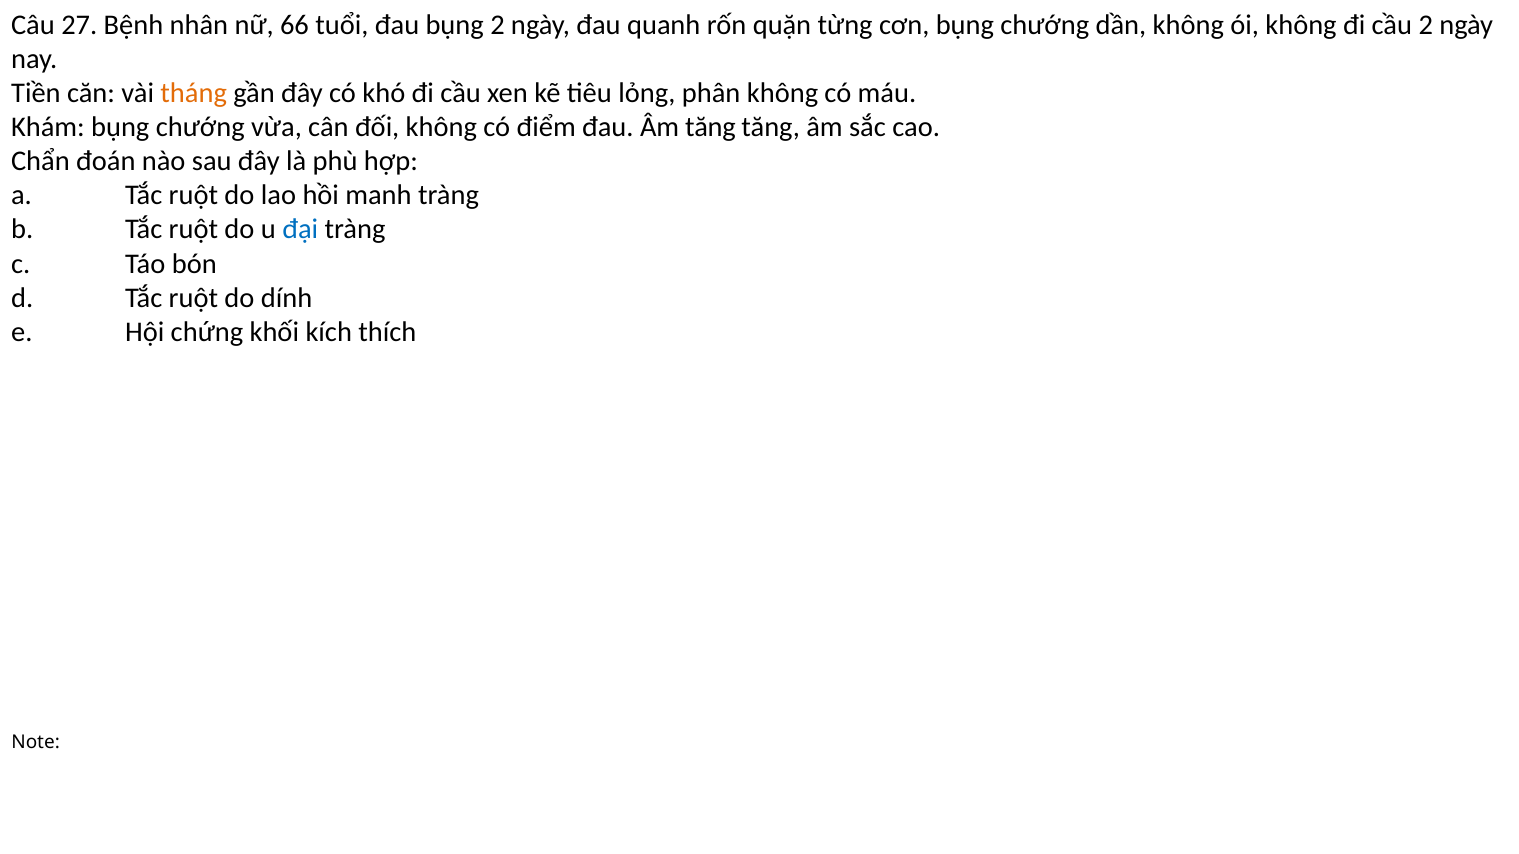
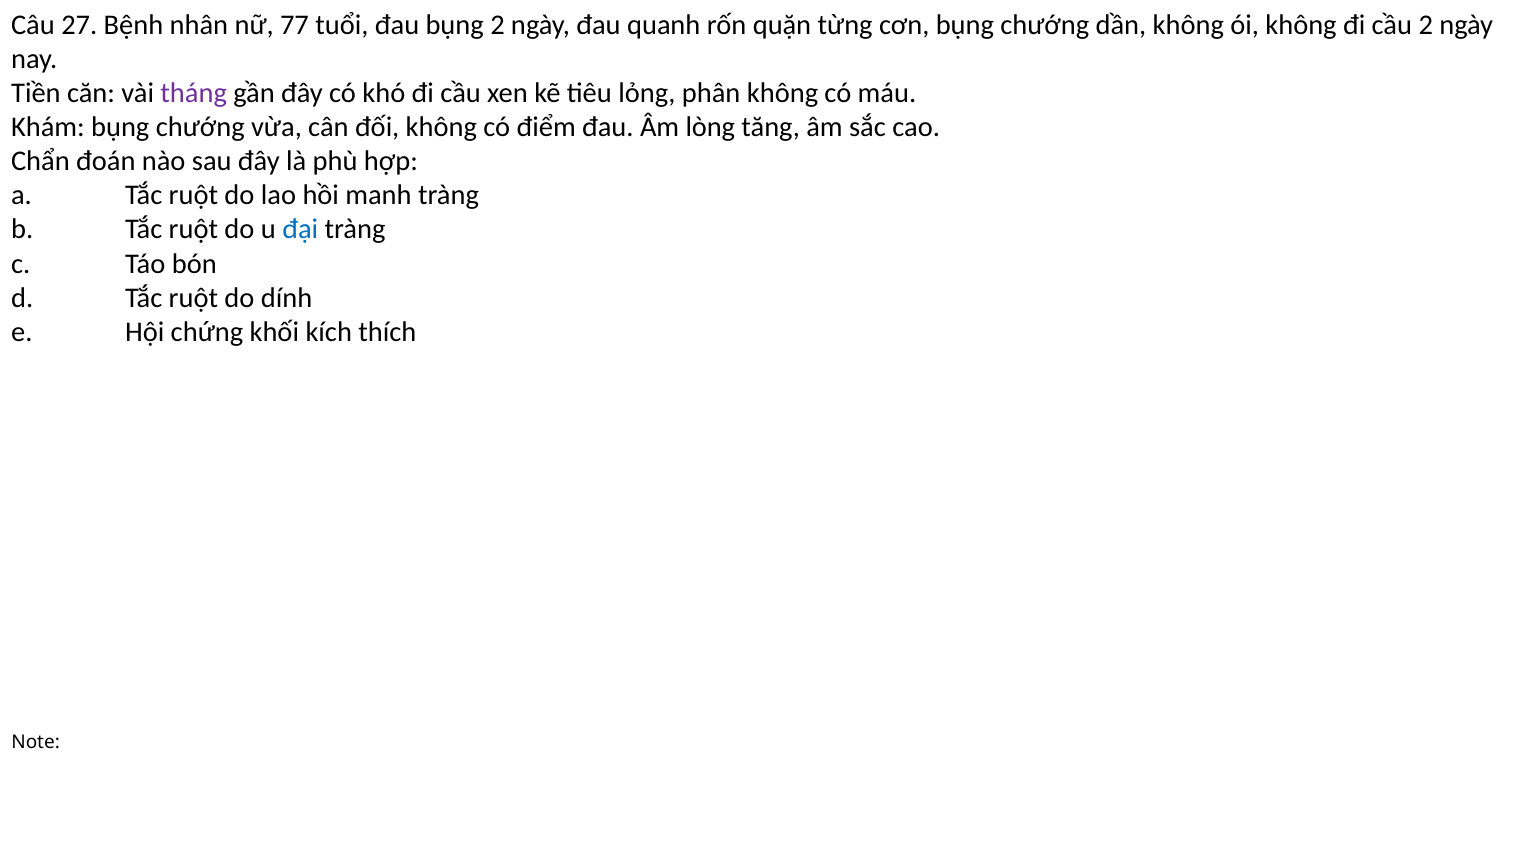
66: 66 -> 77
tháng colour: orange -> purple
Âm tăng: tăng -> lòng
